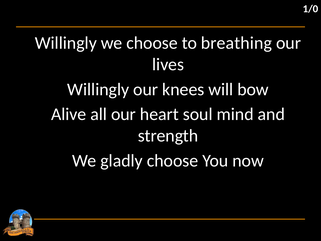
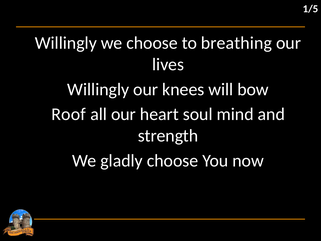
1/0: 1/0 -> 1/5
Alive: Alive -> Roof
